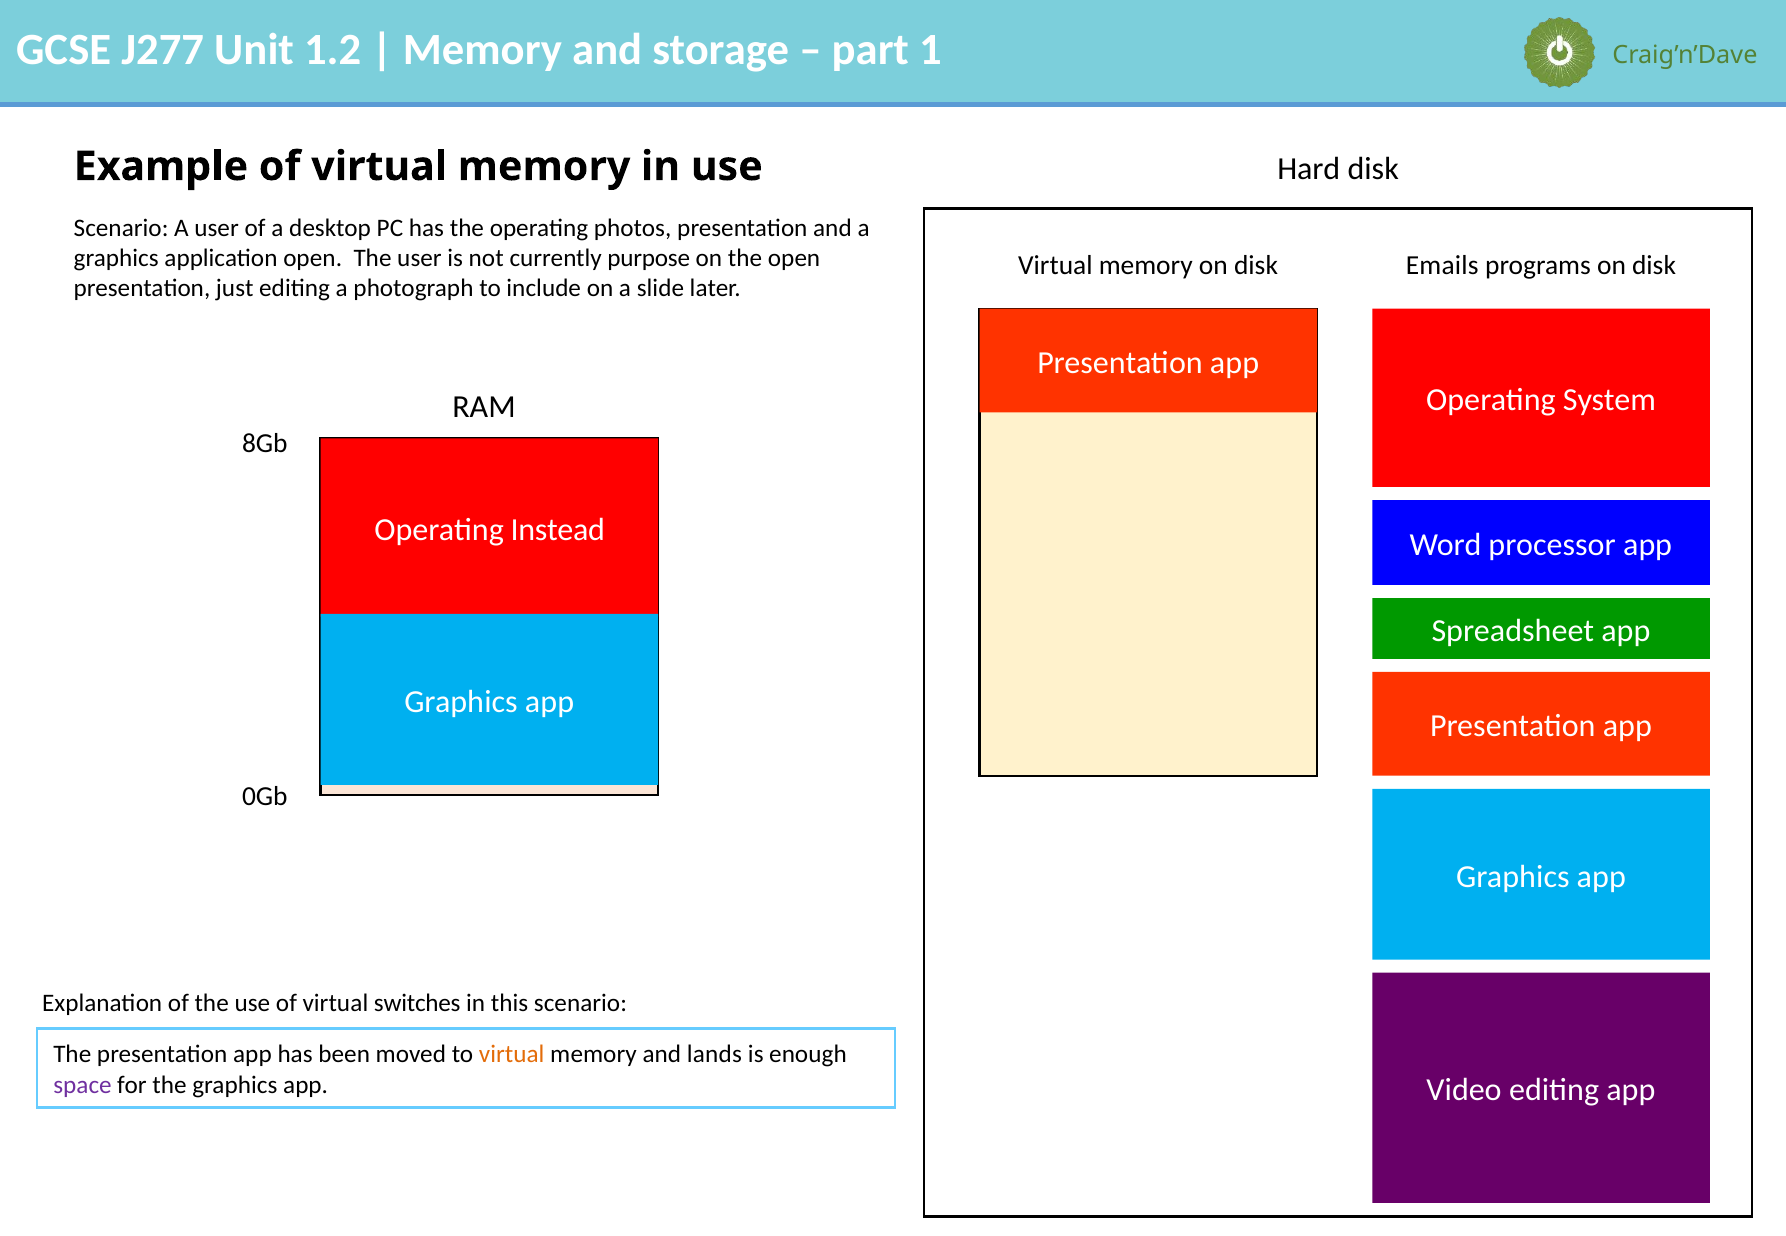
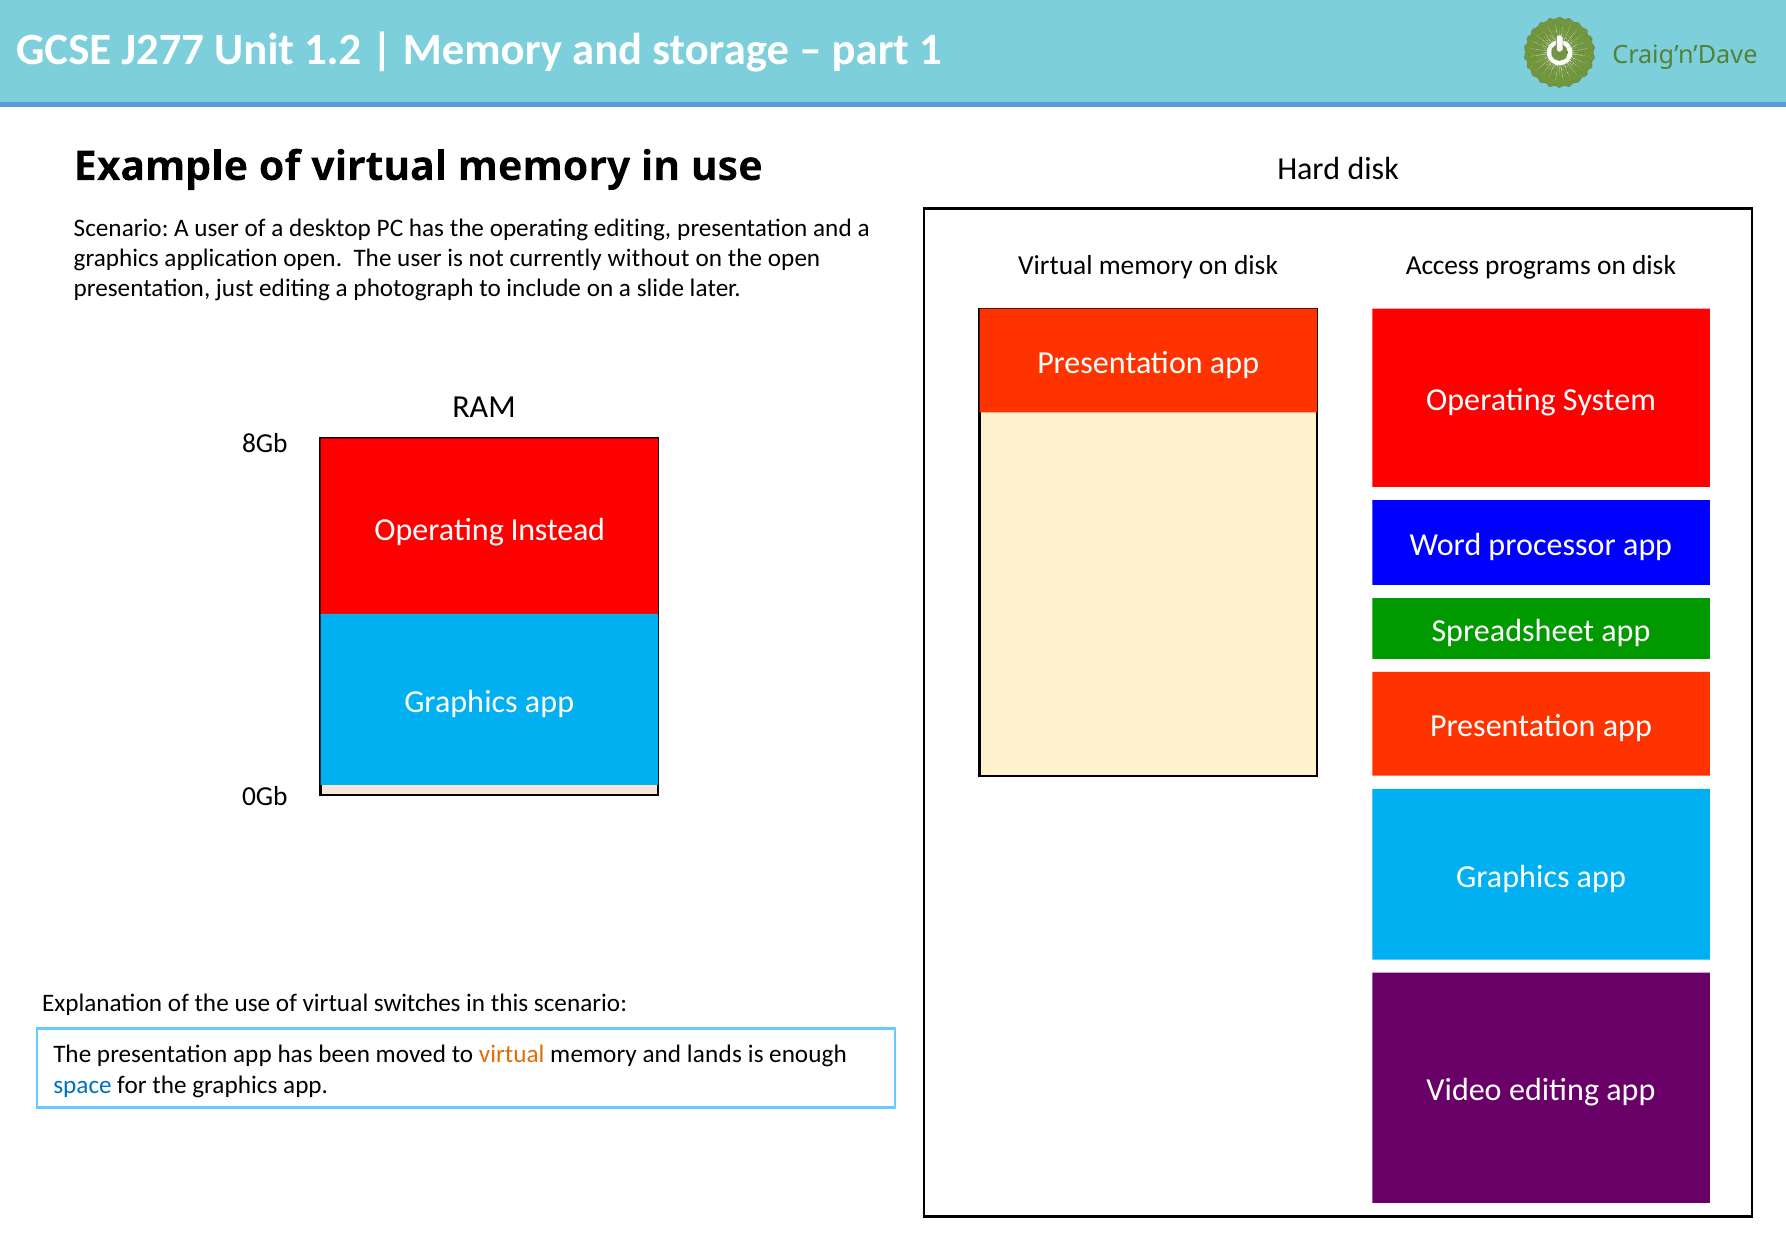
operating photos: photos -> editing
purpose: purpose -> without
Emails: Emails -> Access
space colour: purple -> blue
